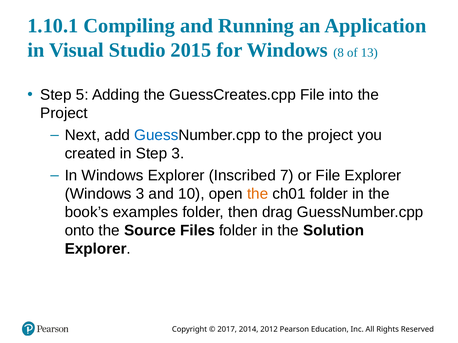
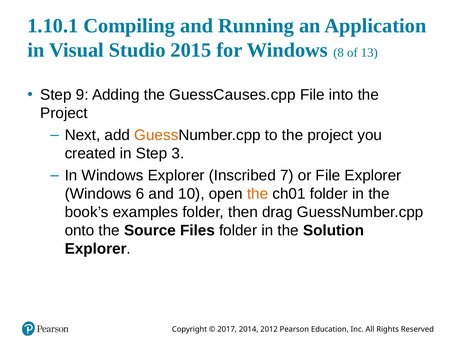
5: 5 -> 9
Creates.cpp: Creates.cpp -> Causes.cpp
Guess at (156, 135) colour: blue -> orange
Windows 3: 3 -> 6
